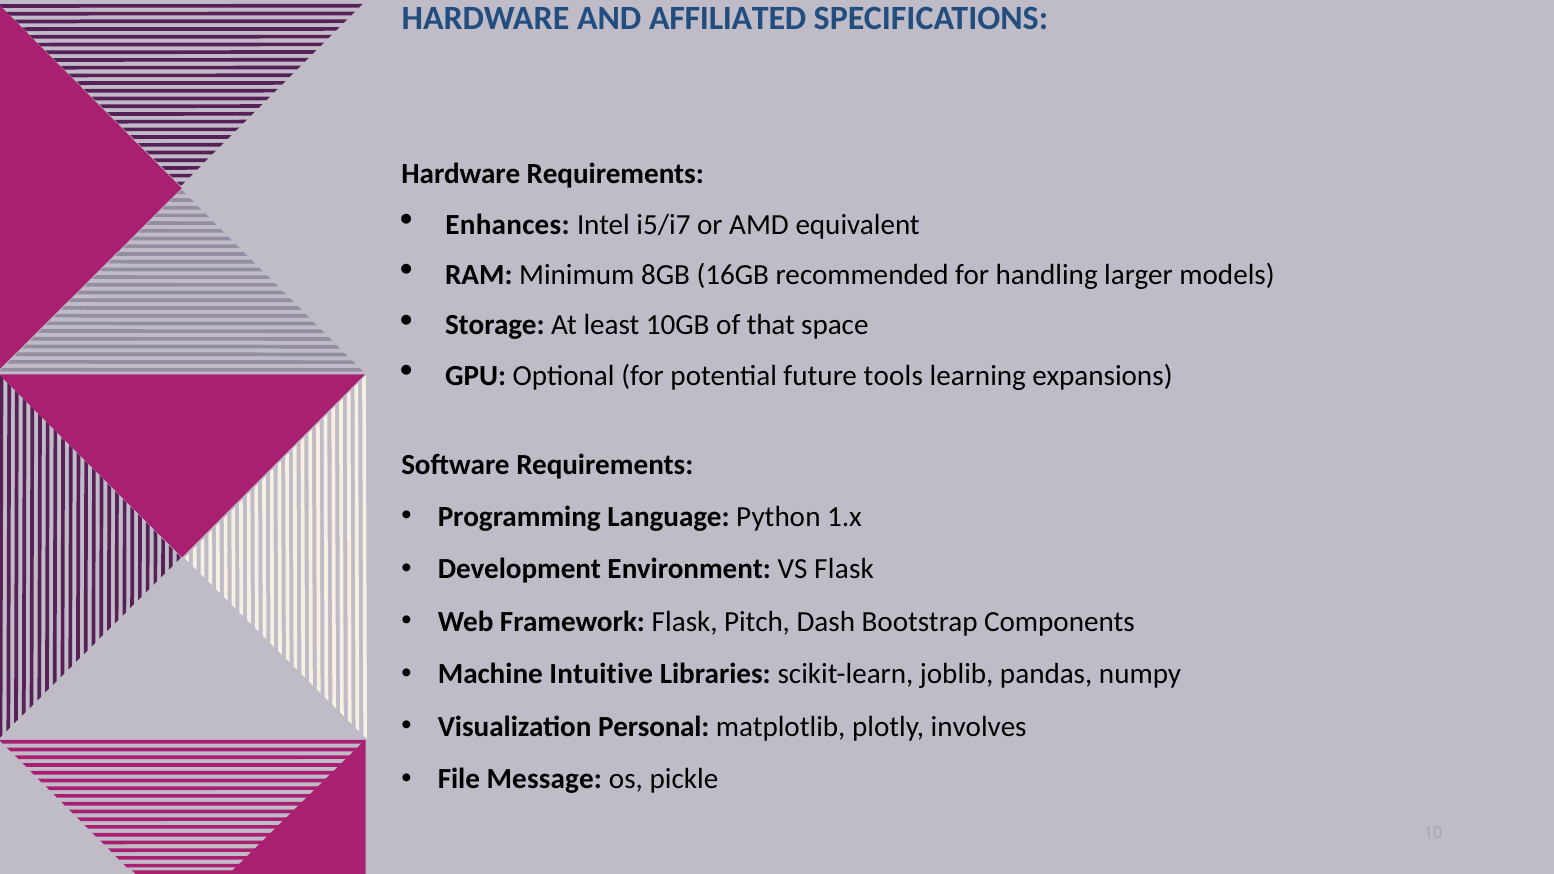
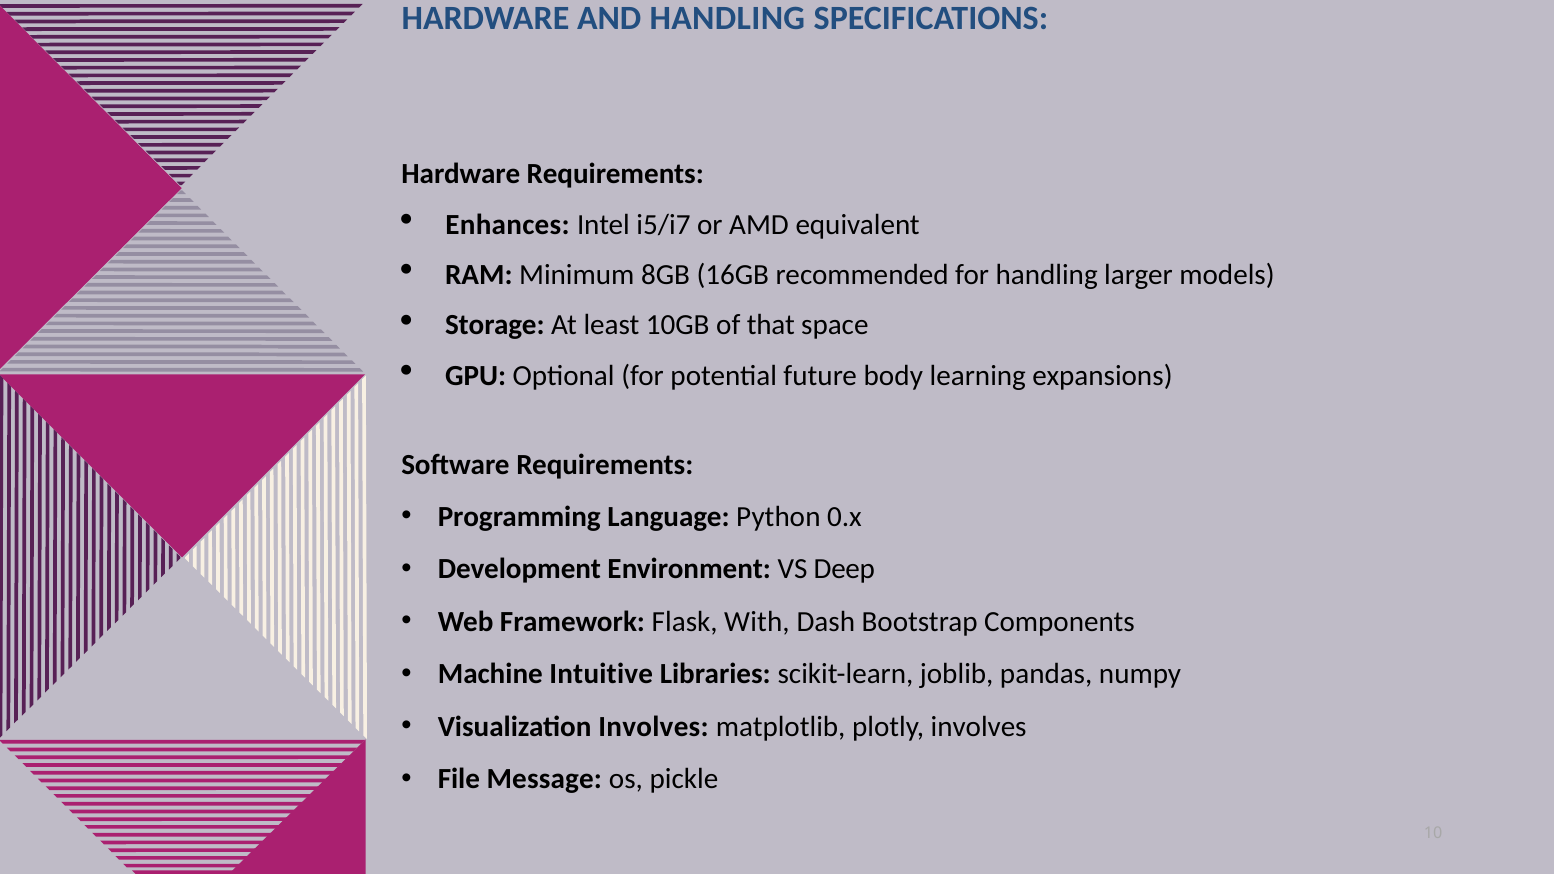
AND AFFILIATED: AFFILIATED -> HANDLING
tools: tools -> body
1.x: 1.x -> 0.x
VS Flask: Flask -> Deep
Pitch: Pitch -> With
Visualization Personal: Personal -> Involves
